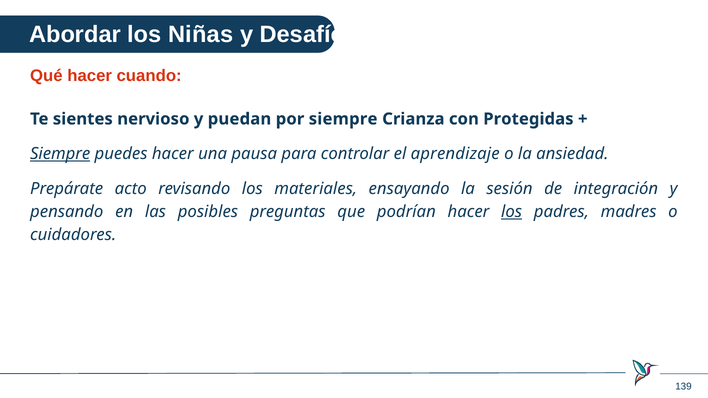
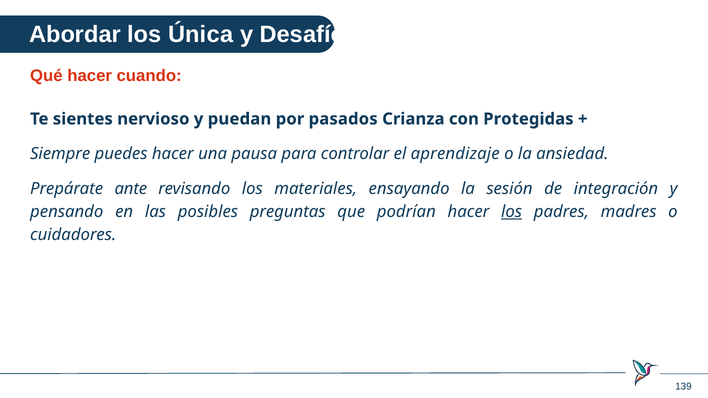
Niñas: Niñas -> Única
por siempre: siempre -> pasados
Siempre at (60, 154) underline: present -> none
acto: acto -> ante
